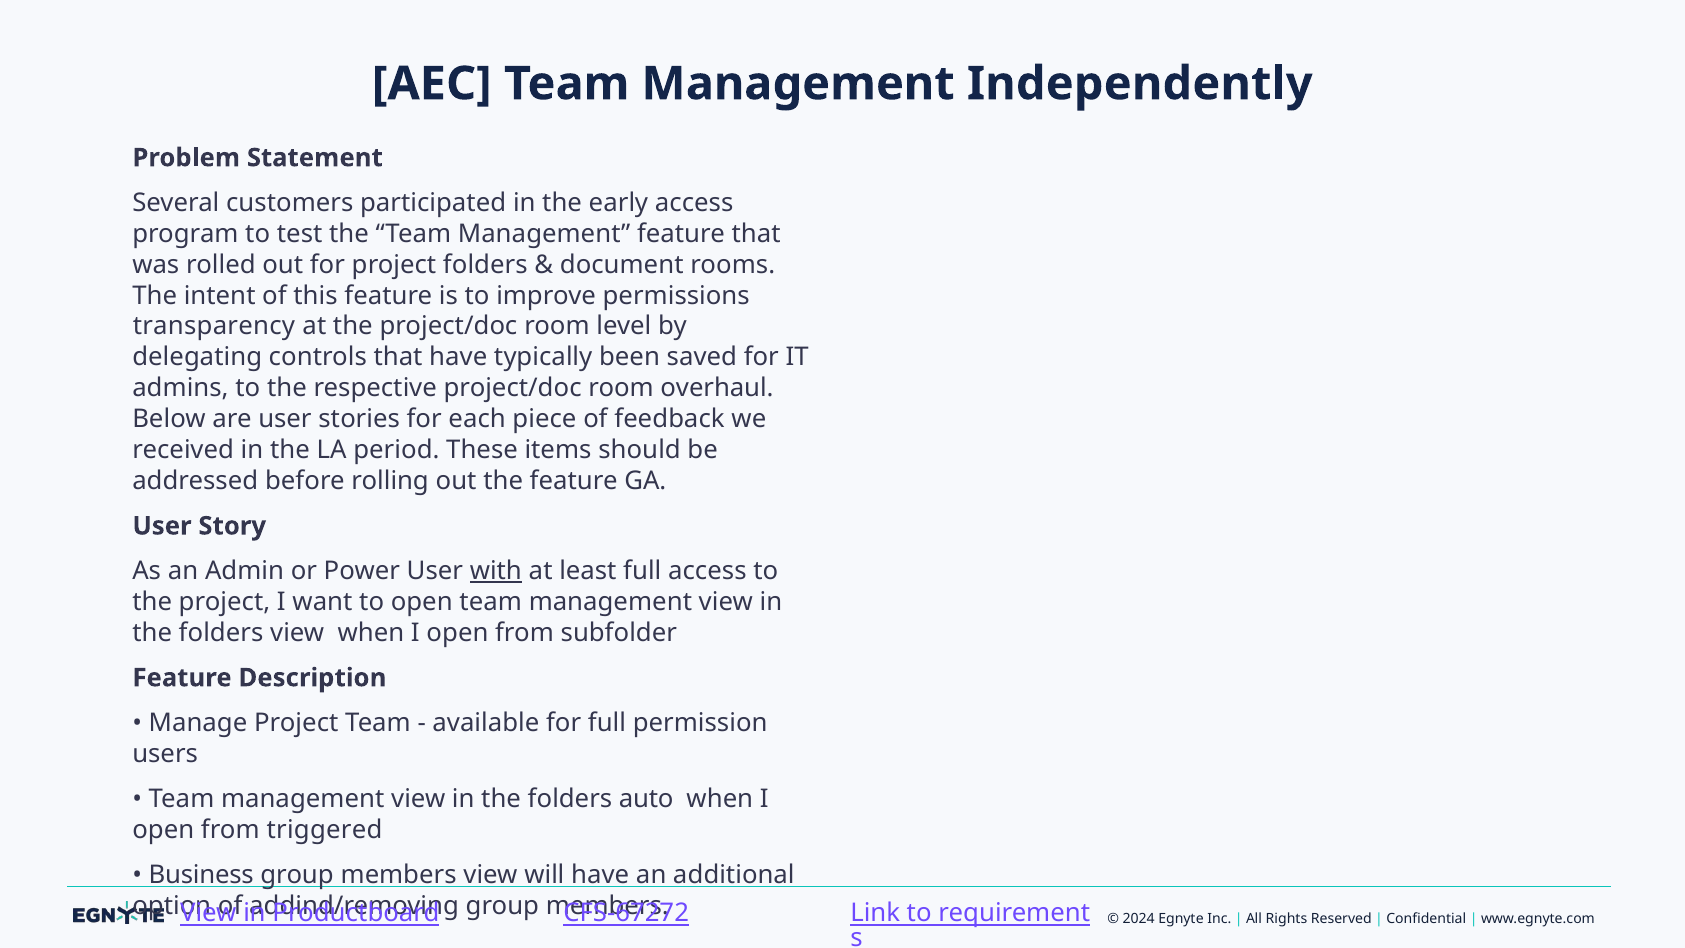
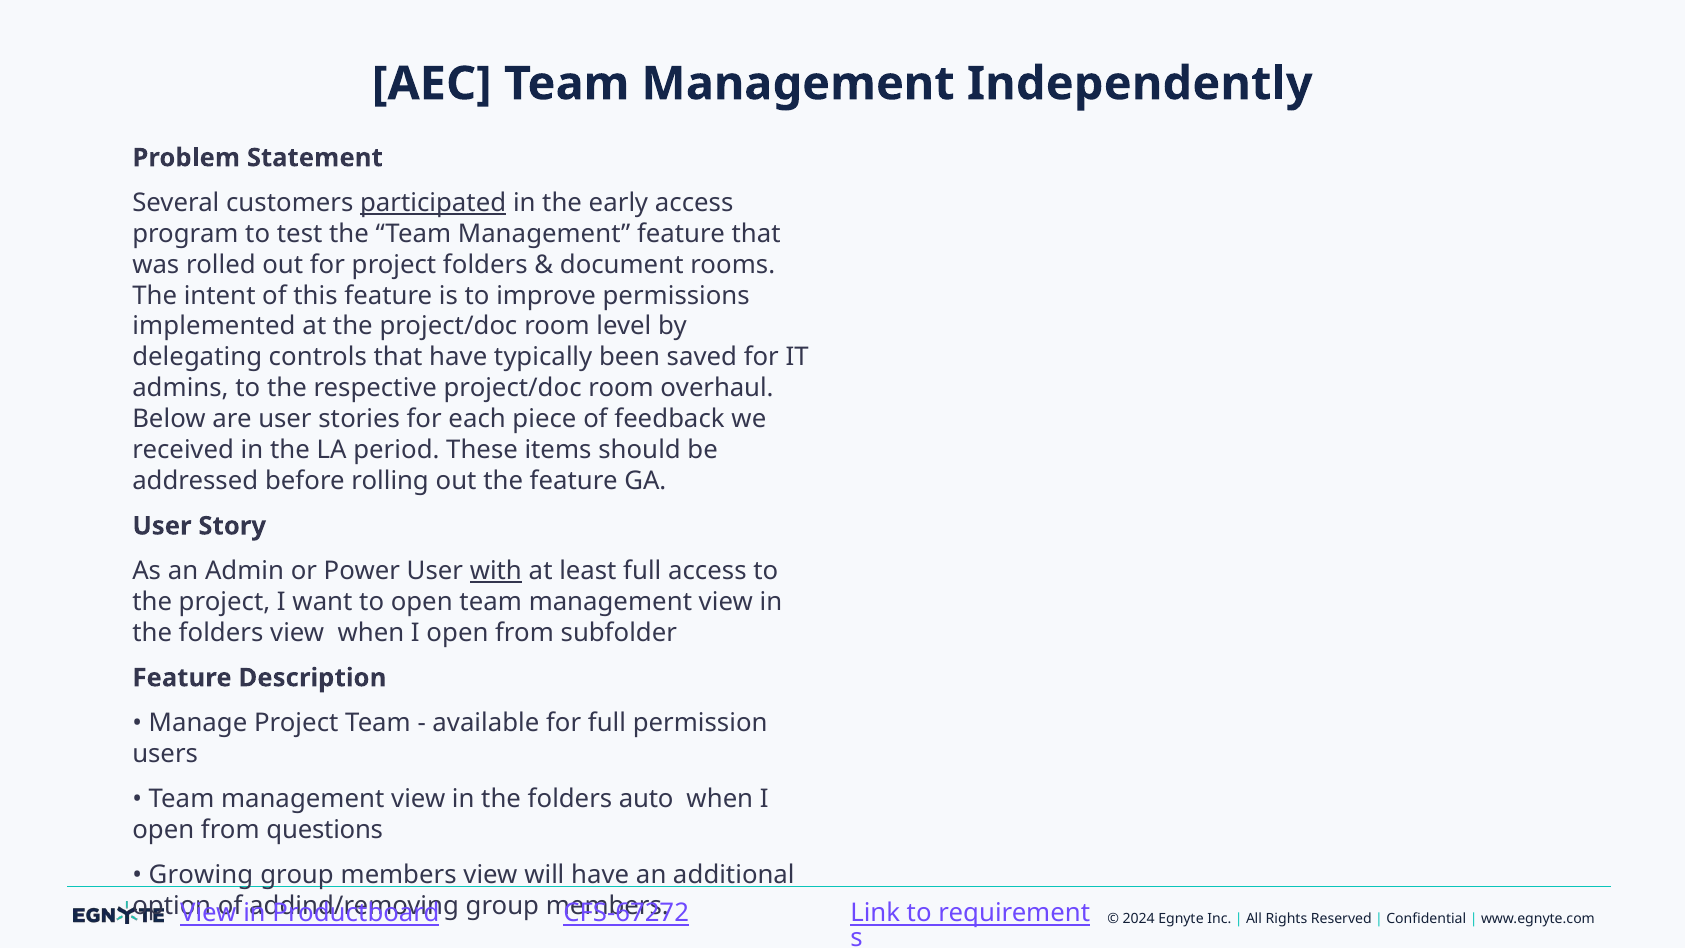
participated underline: none -> present
transparency: transparency -> implemented
triggered: triggered -> questions
Business: Business -> Growing
